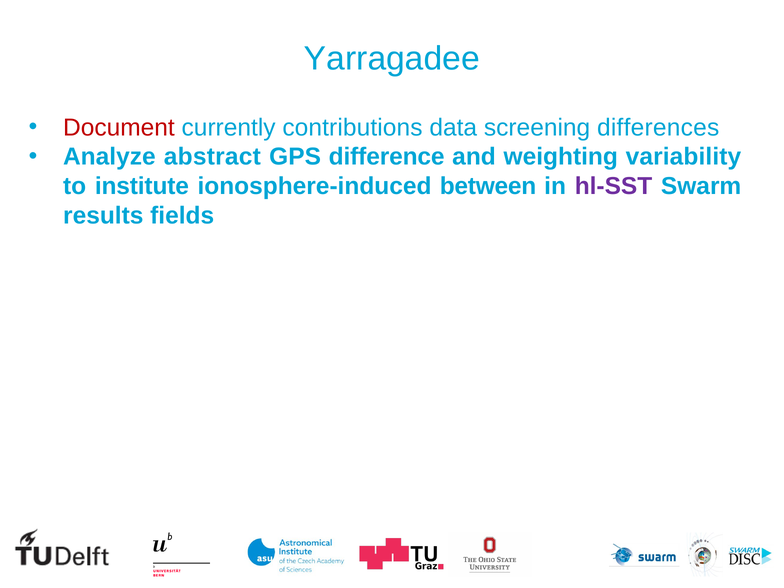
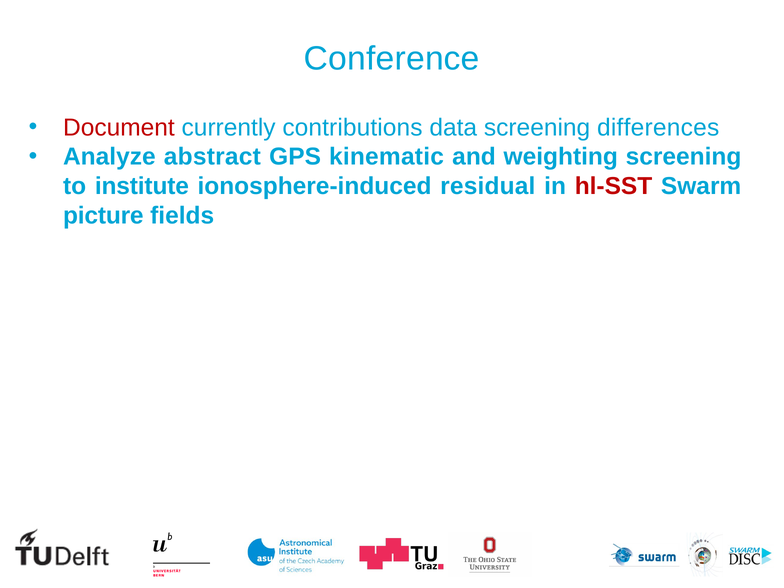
Yarragadee: Yarragadee -> Conference
difference: difference -> kinematic
weighting variability: variability -> screening
between: between -> residual
hl-SST colour: purple -> red
results: results -> picture
